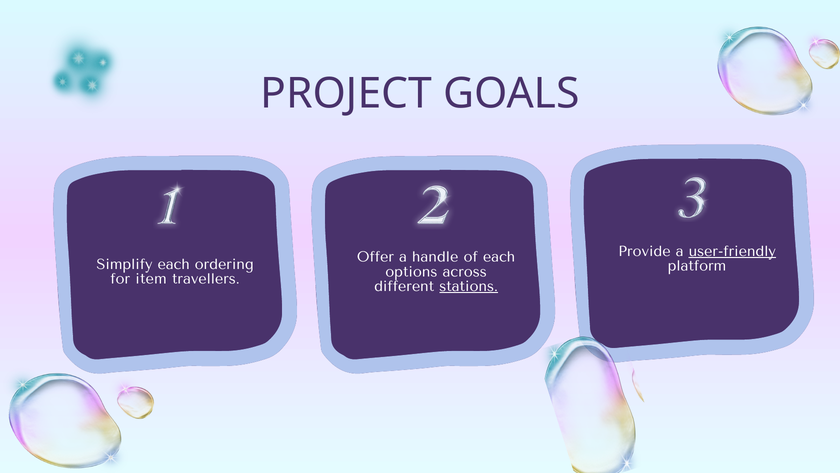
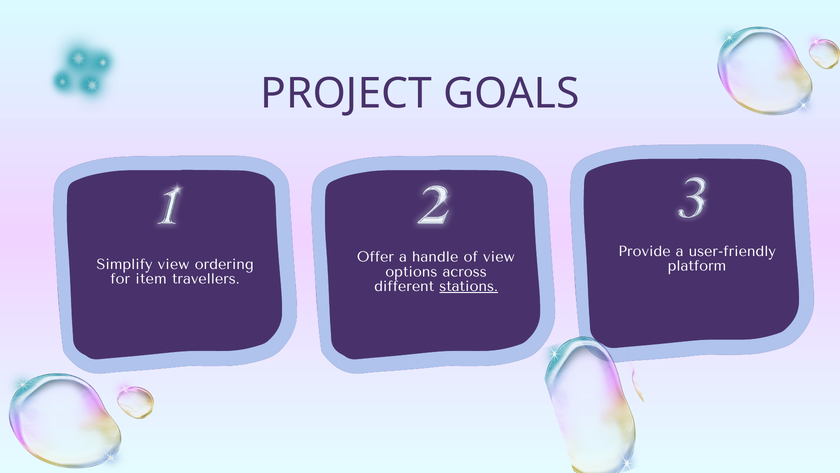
user-friendly underline: present -> none
of each: each -> view
Simplify each: each -> view
